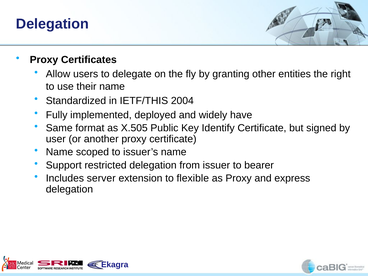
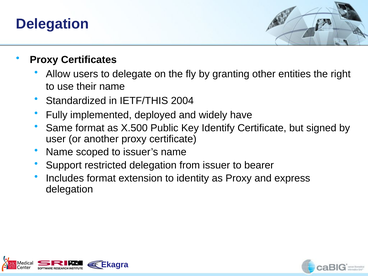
X.505: X.505 -> X.500
Includes server: server -> format
flexible: flexible -> identity
